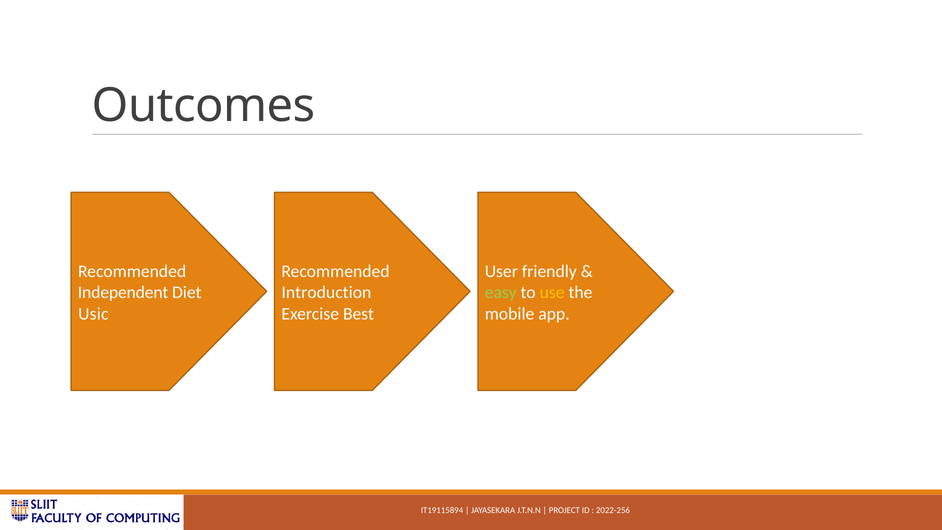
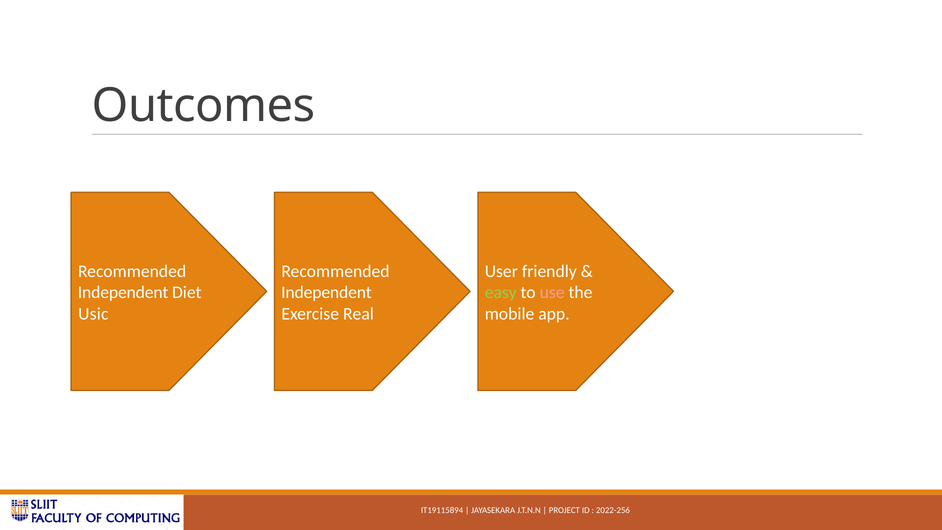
Introduction at (326, 293): Introduction -> Independent
use colour: yellow -> pink
Best: Best -> Real
